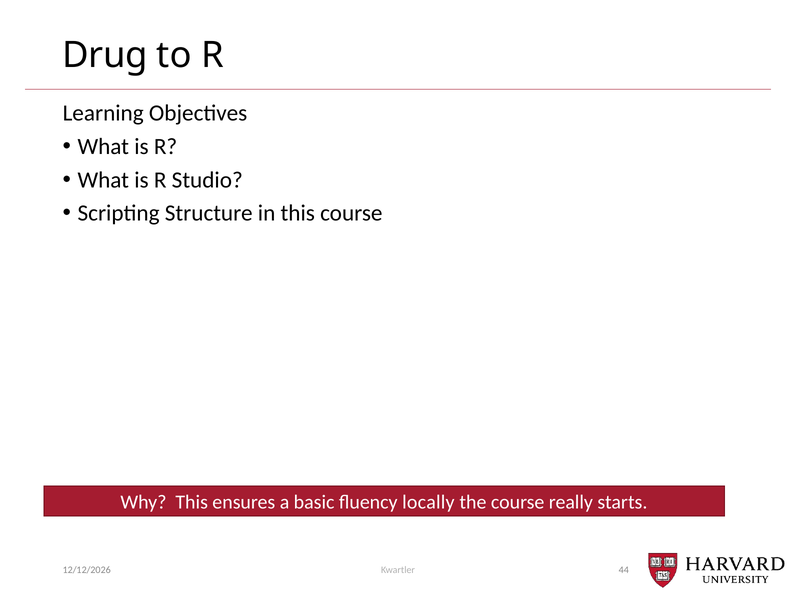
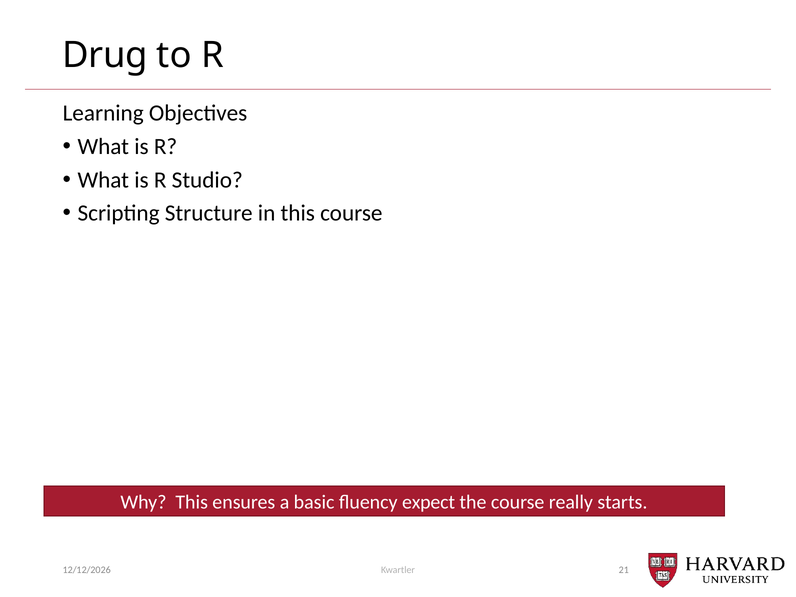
locally: locally -> expect
44: 44 -> 21
